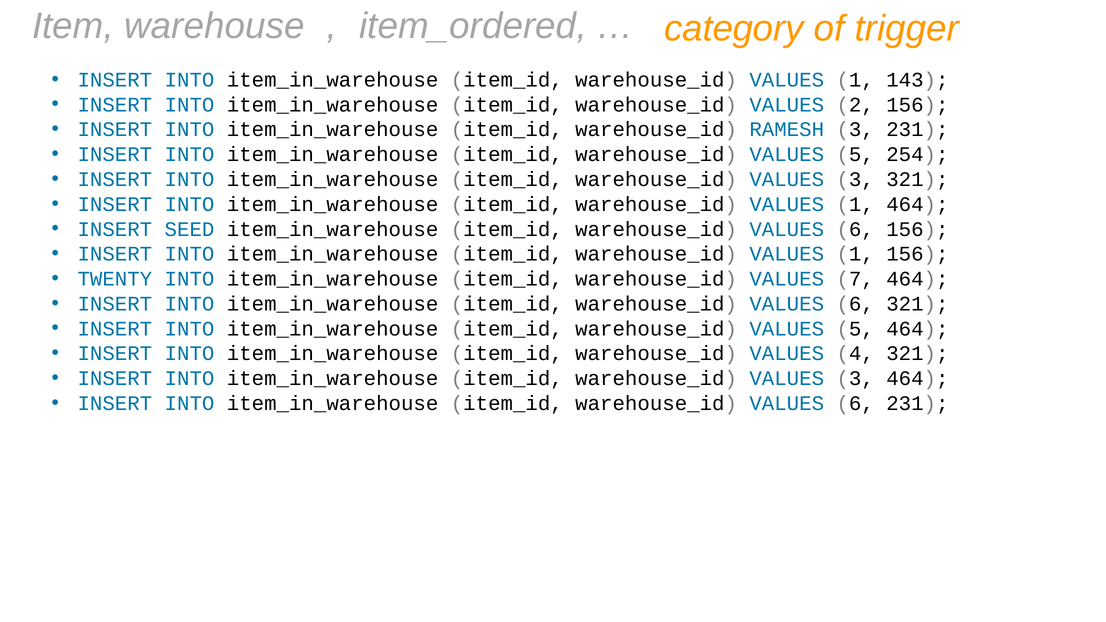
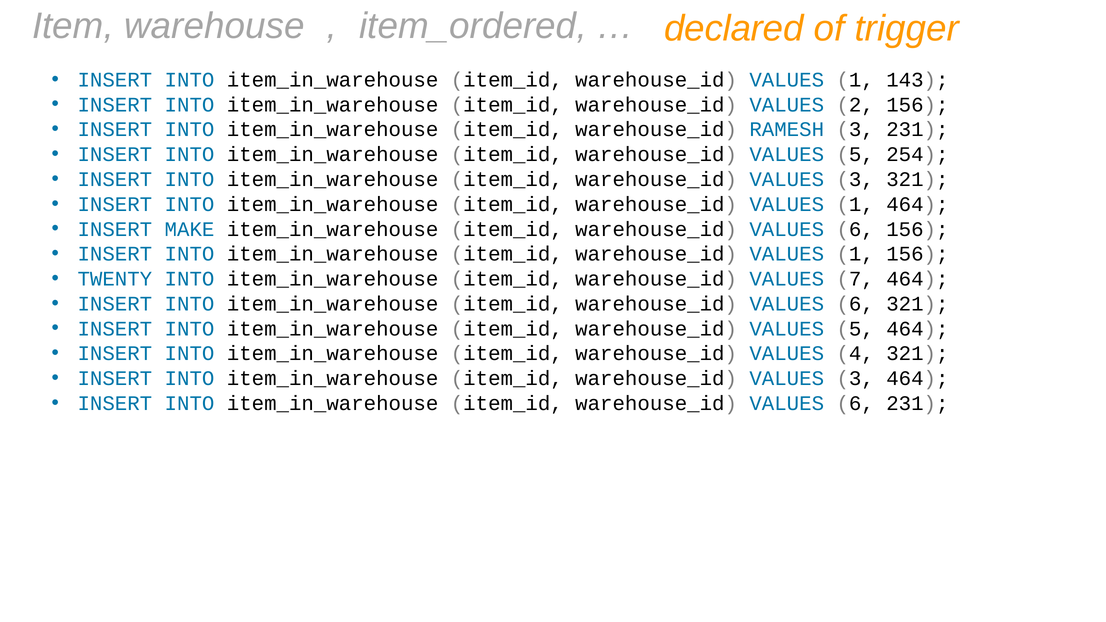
category: category -> declared
SEED: SEED -> MAKE
